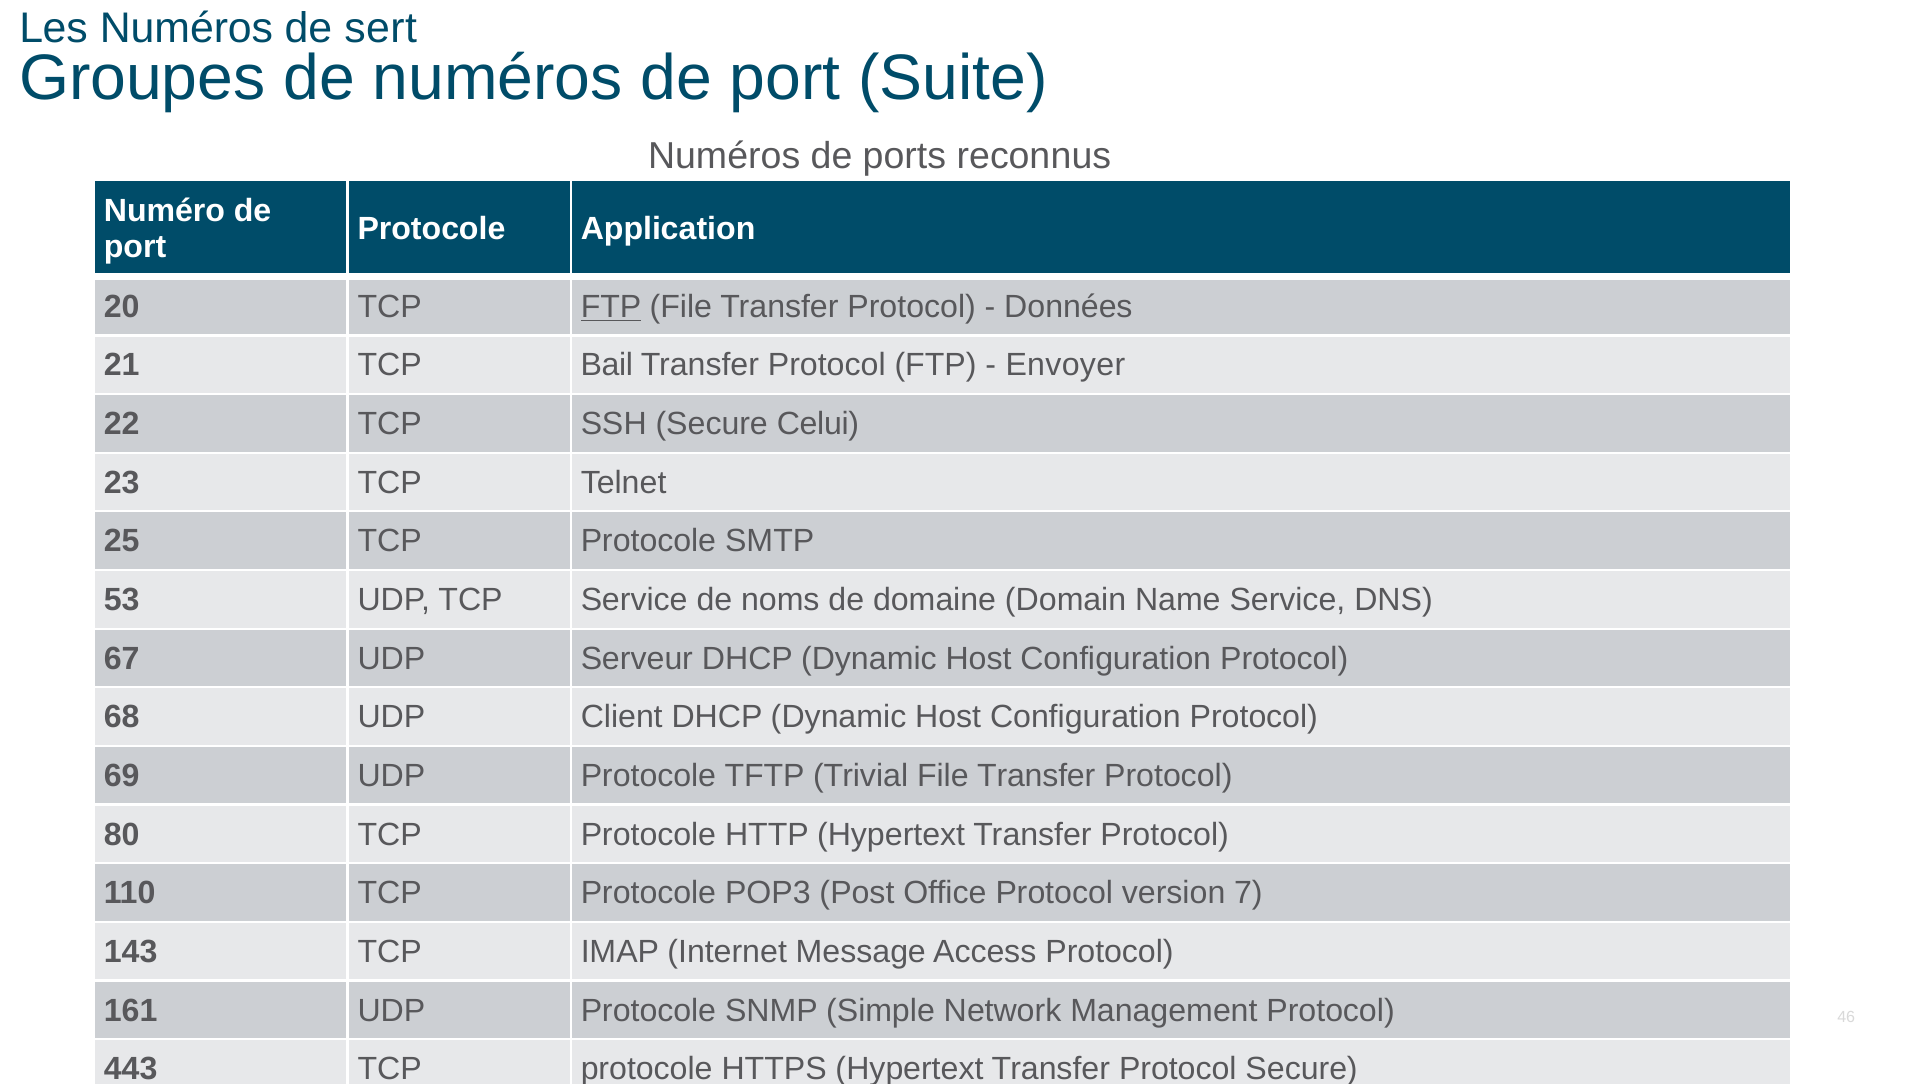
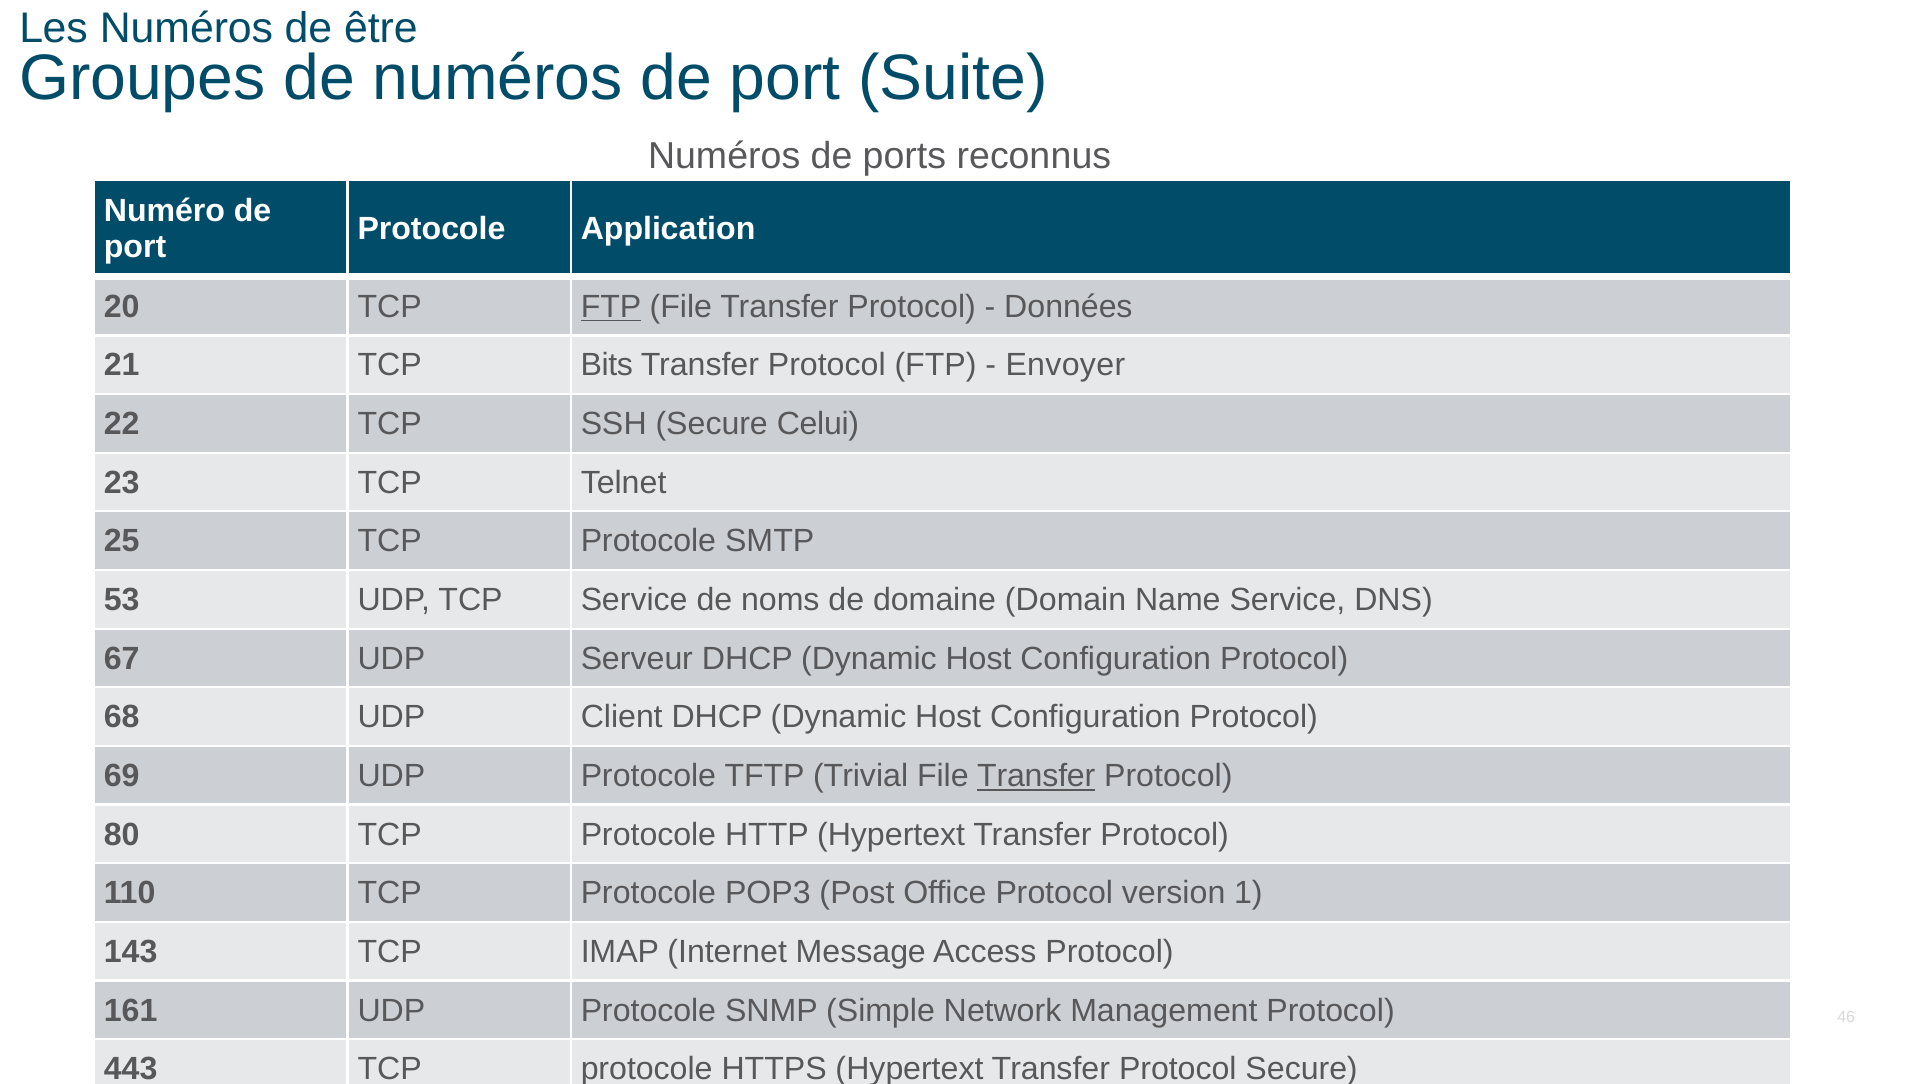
sert: sert -> être
Bail: Bail -> Bits
Transfer at (1036, 776) underline: none -> present
7: 7 -> 1
